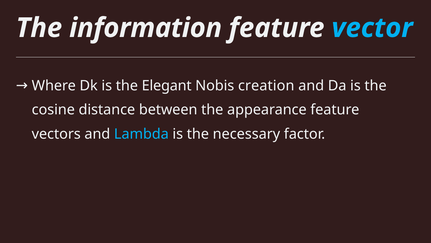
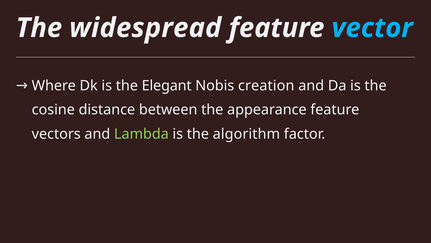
information: information -> widespread
Lambda colour: light blue -> light green
necessary: necessary -> algorithm
